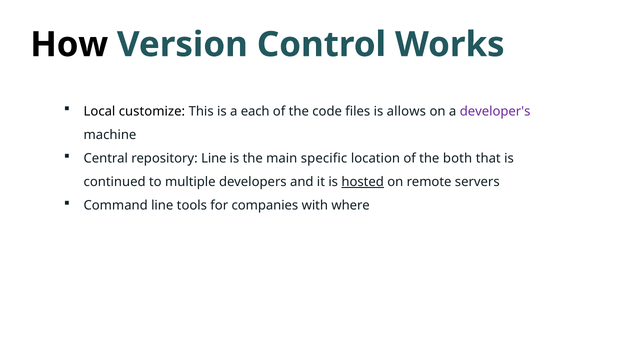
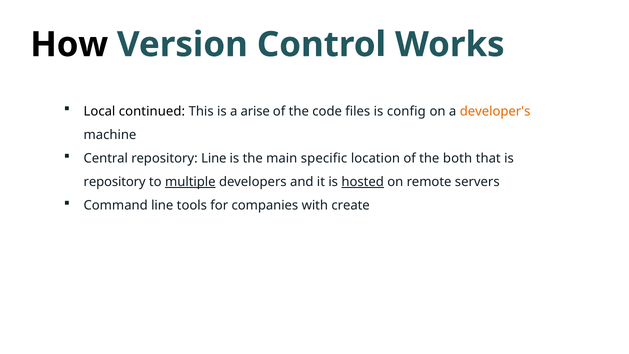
customize: customize -> continued
each: each -> arise
allows: allows -> config
developer's colour: purple -> orange
continued at (115, 182): continued -> repository
multiple underline: none -> present
where: where -> create
